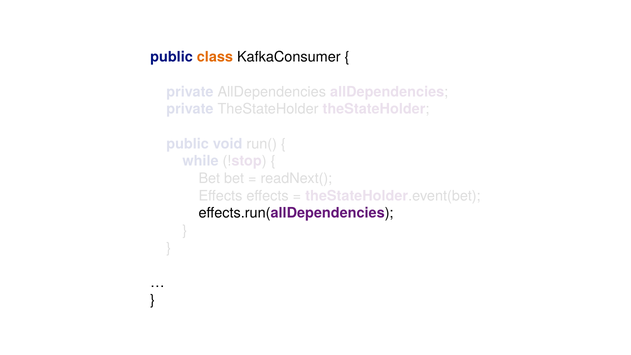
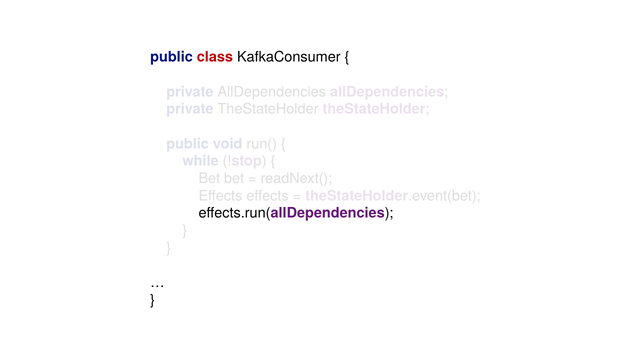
class colour: orange -> red
